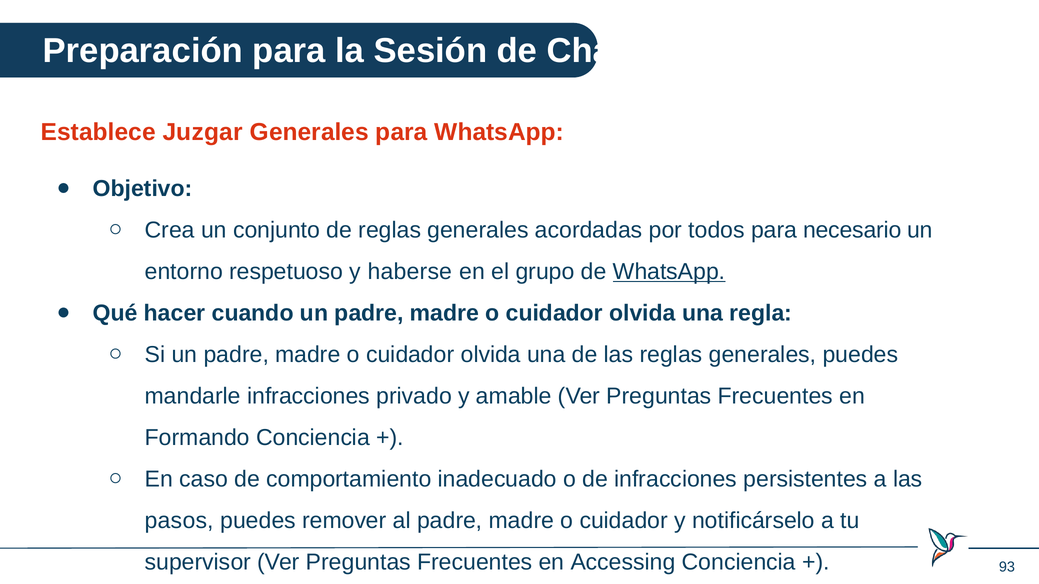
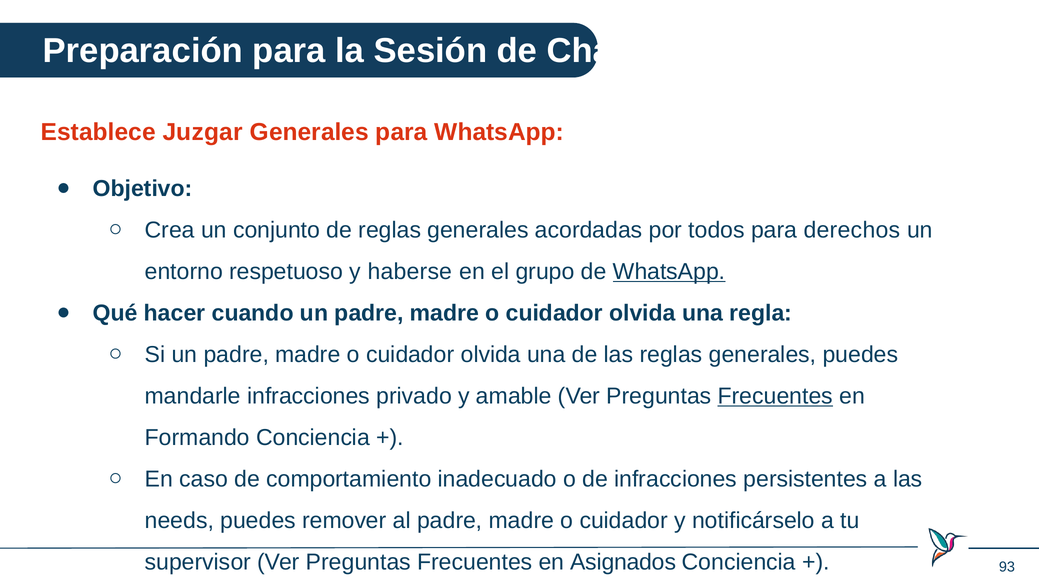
necesario: necesario -> derechos
Frecuentes at (775, 396) underline: none -> present
pasos: pasos -> needs
Accessing: Accessing -> Asignados
